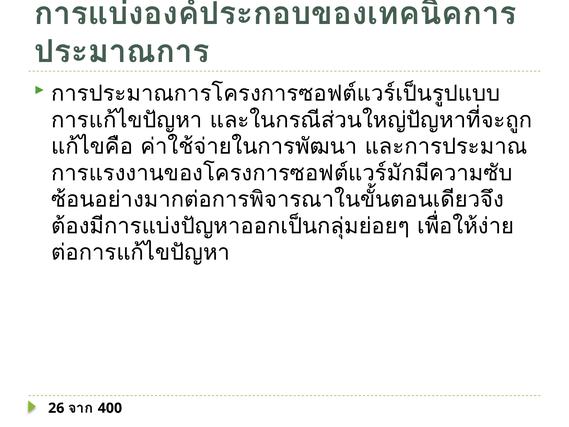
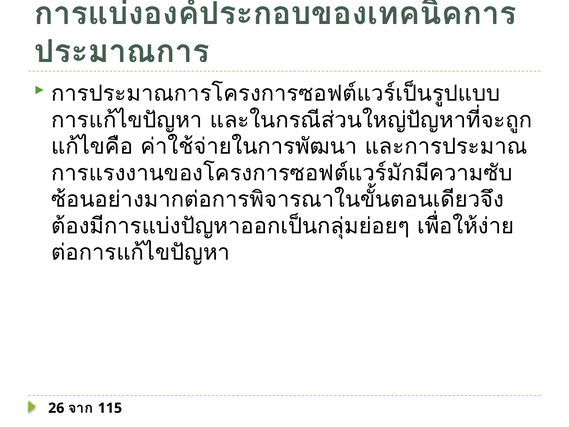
400: 400 -> 115
